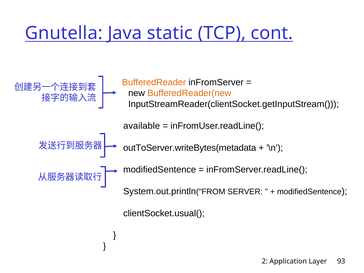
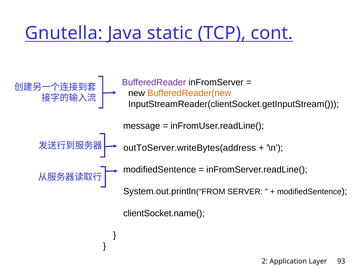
BufferedReader colour: orange -> purple
available: available -> message
outToServer.writeBytes(metadata: outToServer.writeBytes(metadata -> outToServer.writeBytes(address
clientSocket.usual(: clientSocket.usual( -> clientSocket.name(
